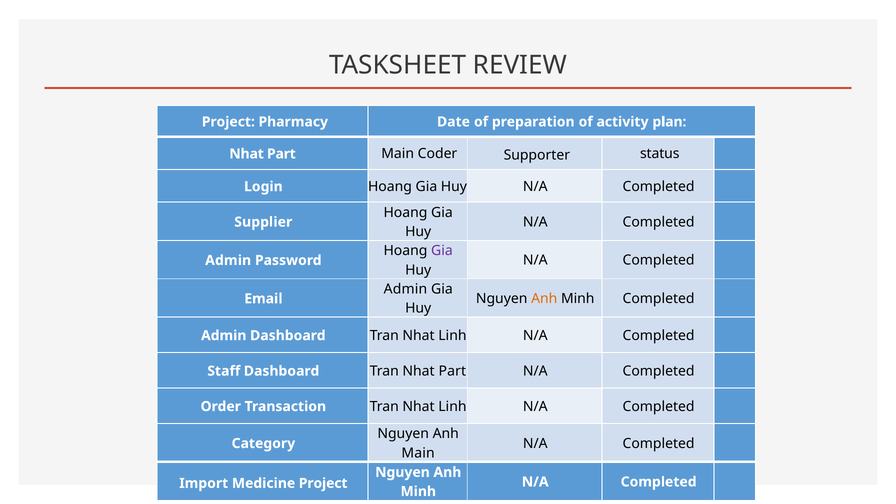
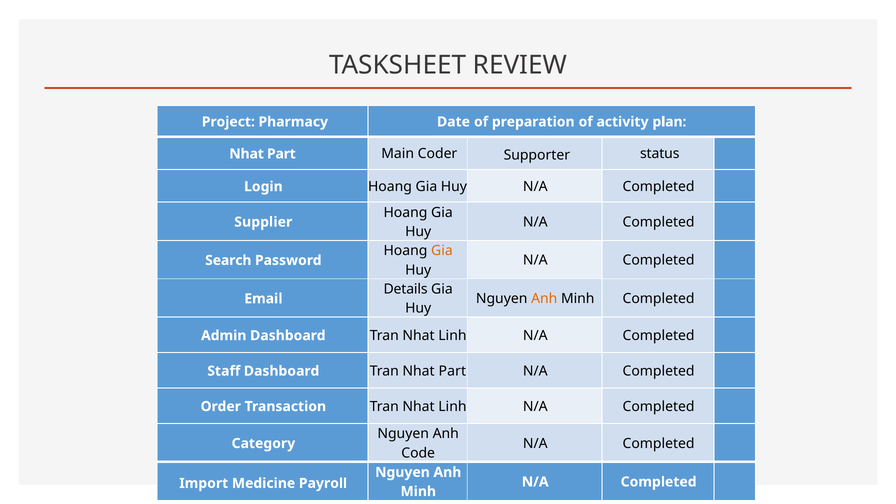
Gia at (442, 251) colour: purple -> orange
Admin at (228, 260): Admin -> Search
Admin at (405, 289): Admin -> Details
Main at (418, 453): Main -> Code
Medicine Project: Project -> Payroll
